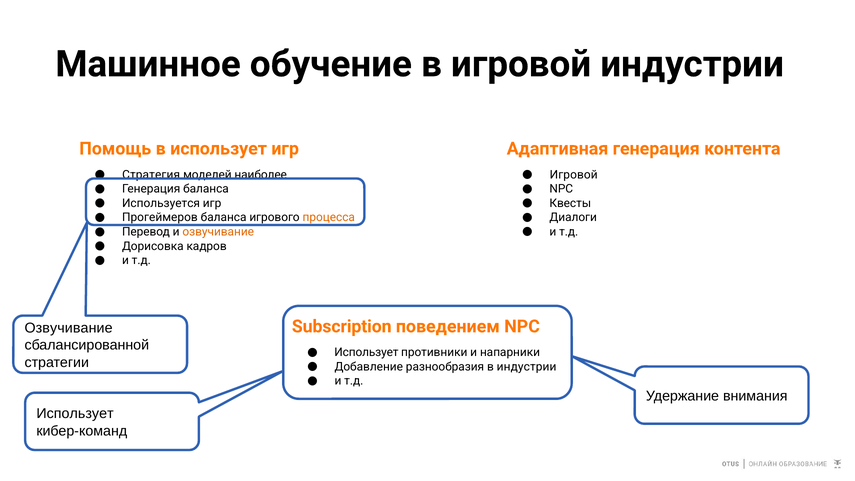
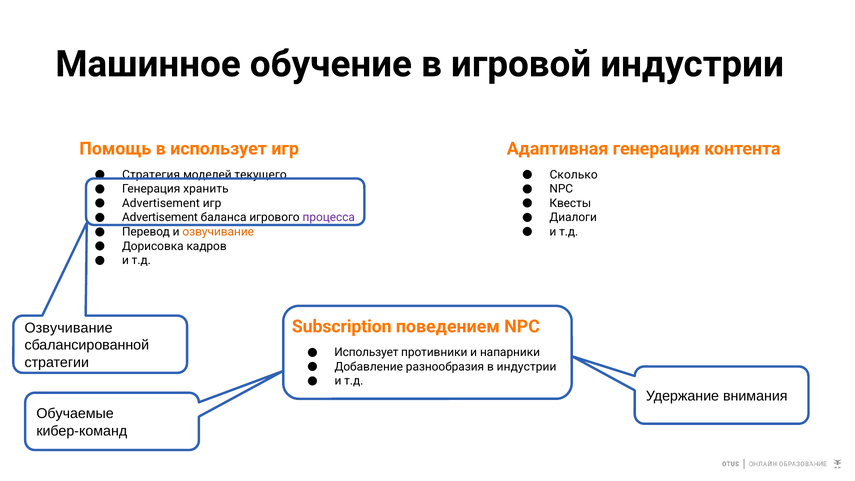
Игровой at (574, 175): Игровой -> Сколько
наиболее: наиболее -> текущего
Генерация баланса: баланса -> хранить
Используется at (161, 203): Используется -> Advertisement
Прогеймеров at (160, 218): Прогеймеров -> Advertisement
процесса colour: orange -> purple
Использует at (75, 414): Использует -> Обучаемые
